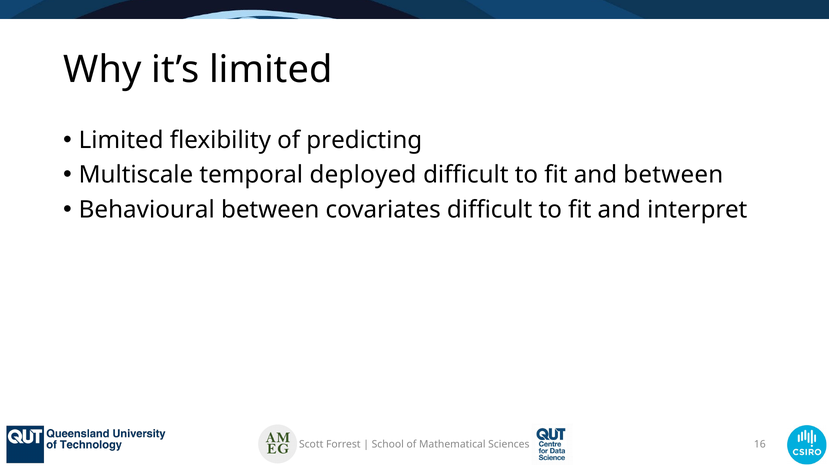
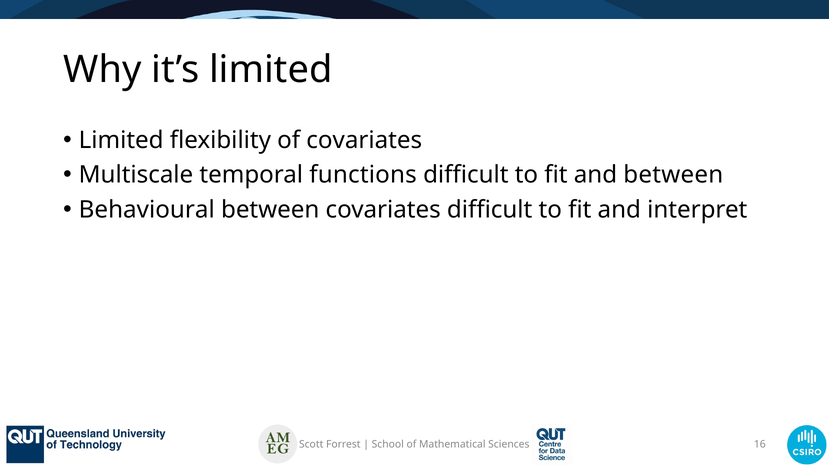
of predicting: predicting -> covariates
deployed: deployed -> functions
